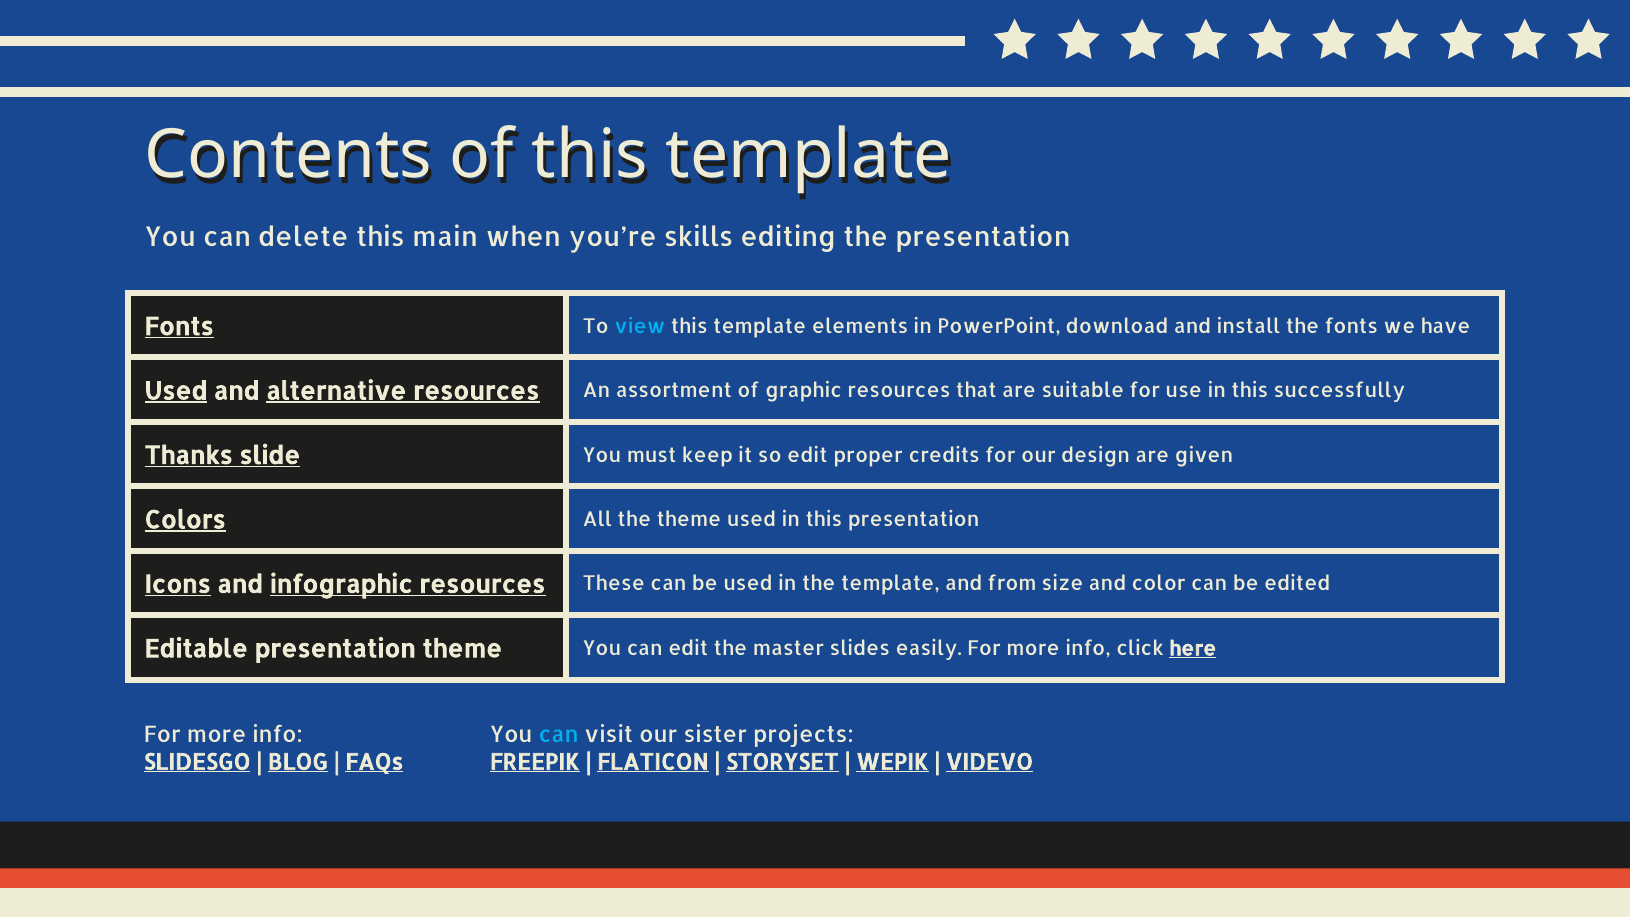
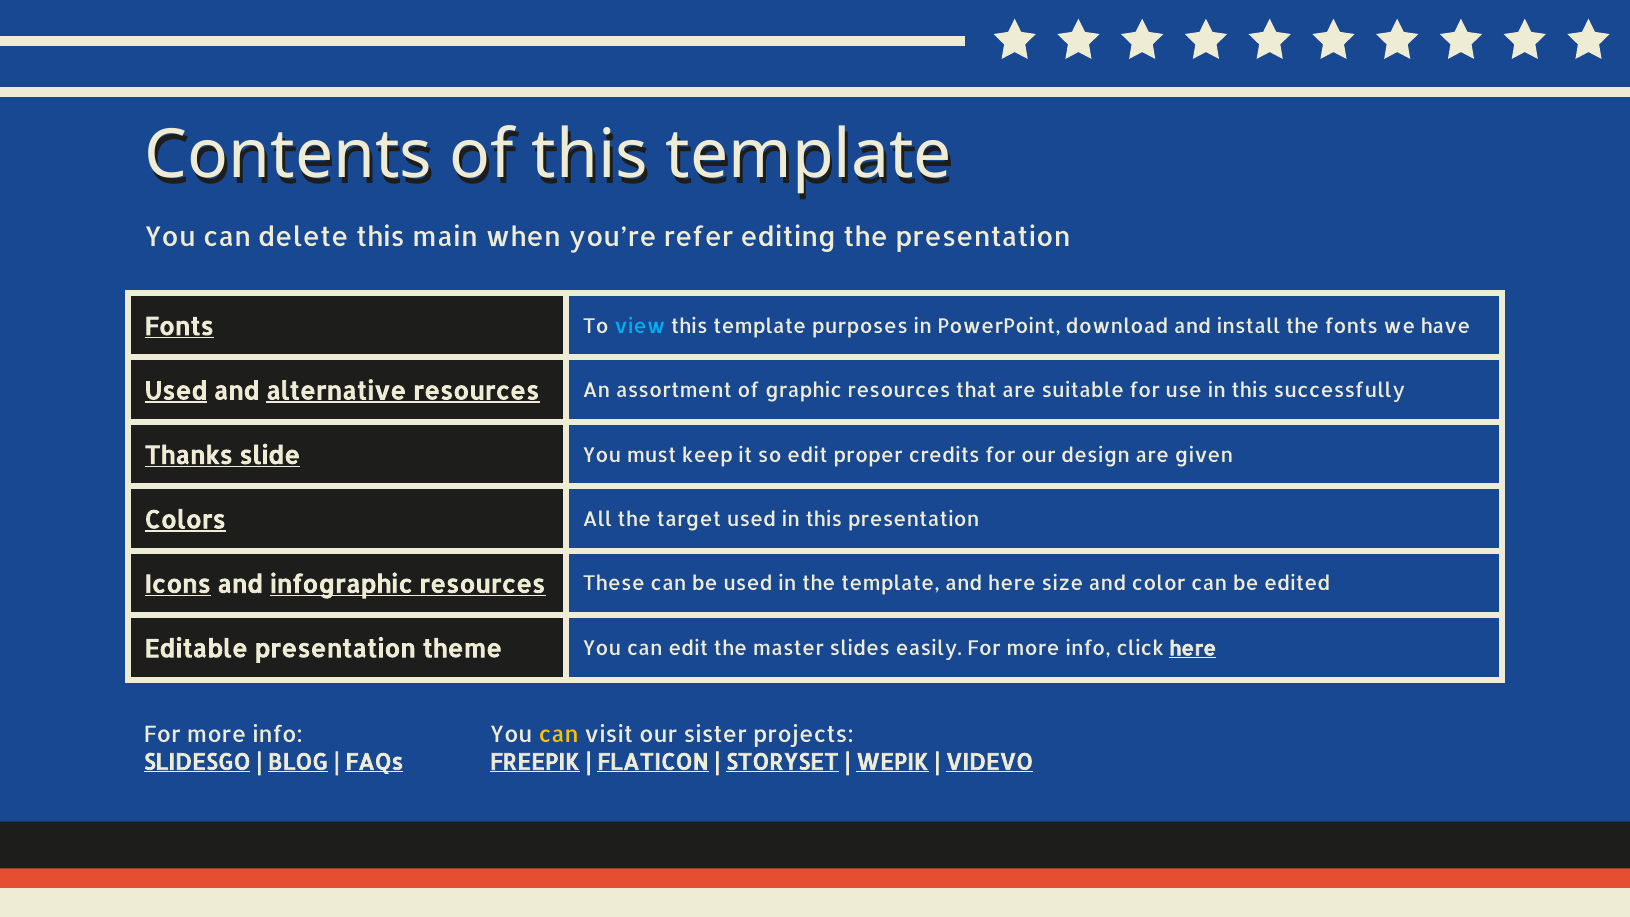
skills: skills -> refer
elements: elements -> purposes
the theme: theme -> target
and from: from -> here
can at (559, 735) colour: light blue -> yellow
